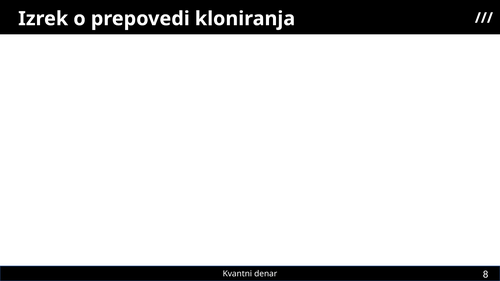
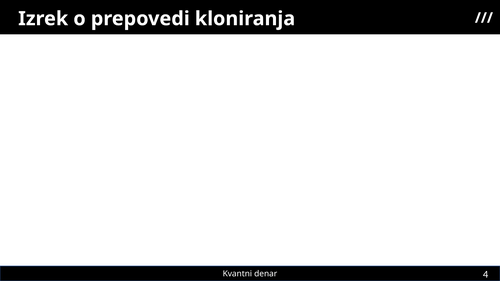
8: 8 -> 4
